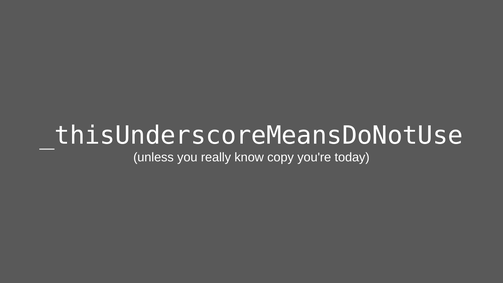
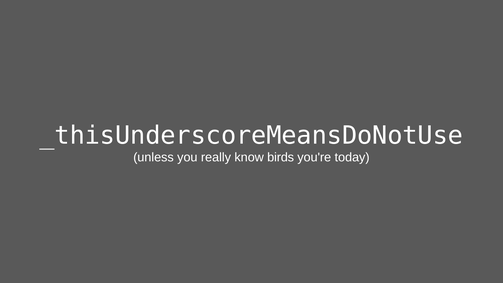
copy: copy -> birds
